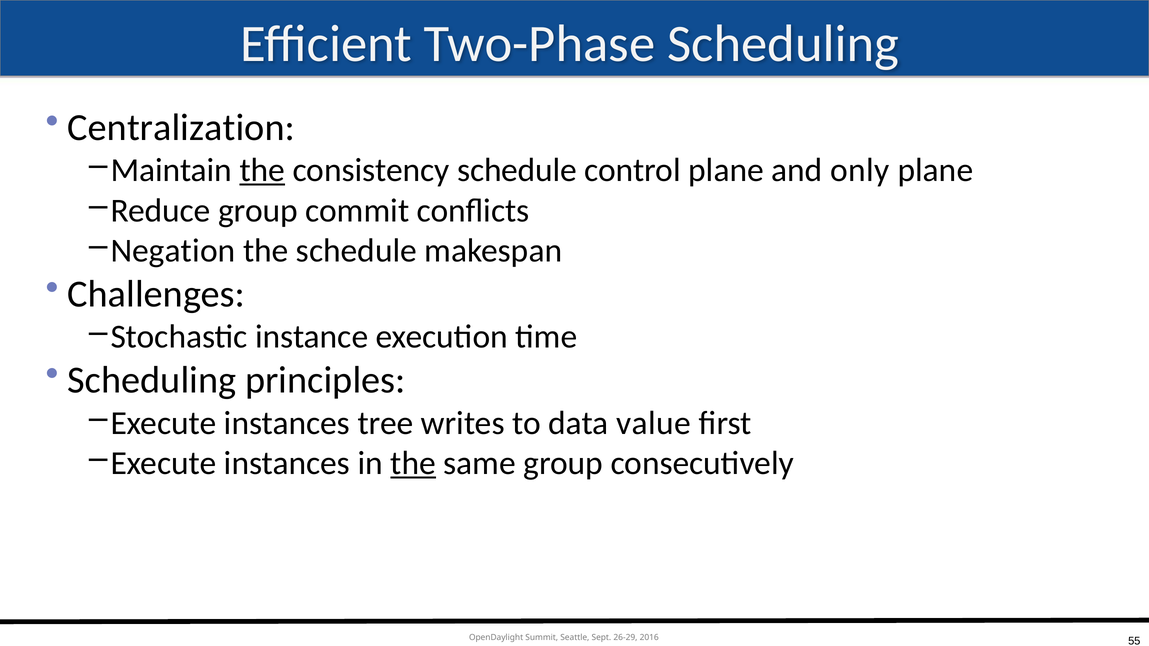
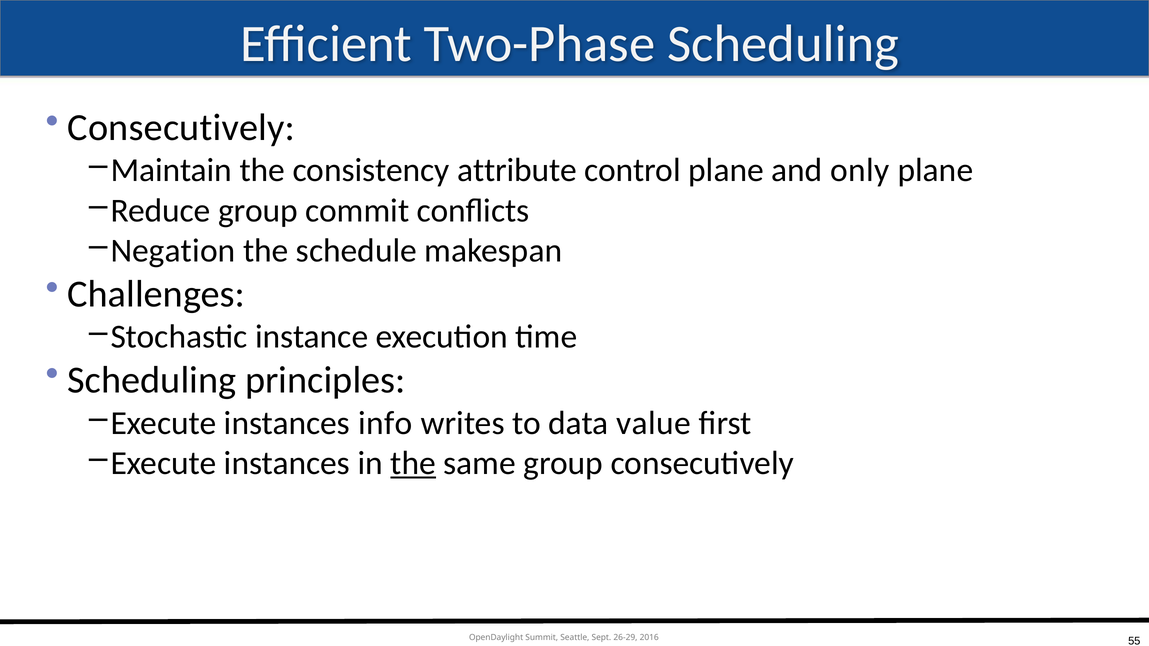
Centralization at (181, 128): Centralization -> Consecutively
the at (262, 170) underline: present -> none
consistency schedule: schedule -> attribute
tree: tree -> info
